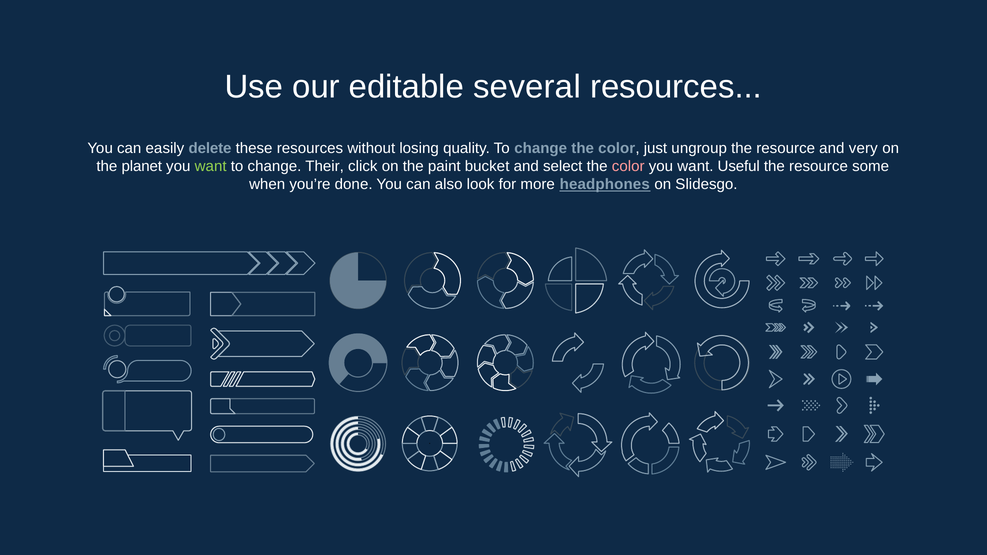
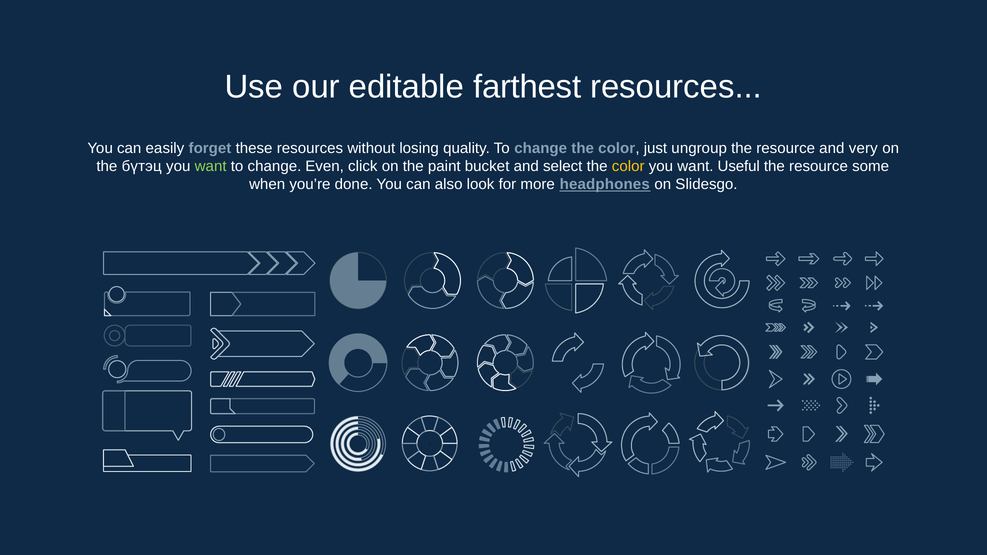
several: several -> farthest
delete: delete -> forget
planet: planet -> бүтэц
Their: Their -> Even
color at (628, 166) colour: pink -> yellow
